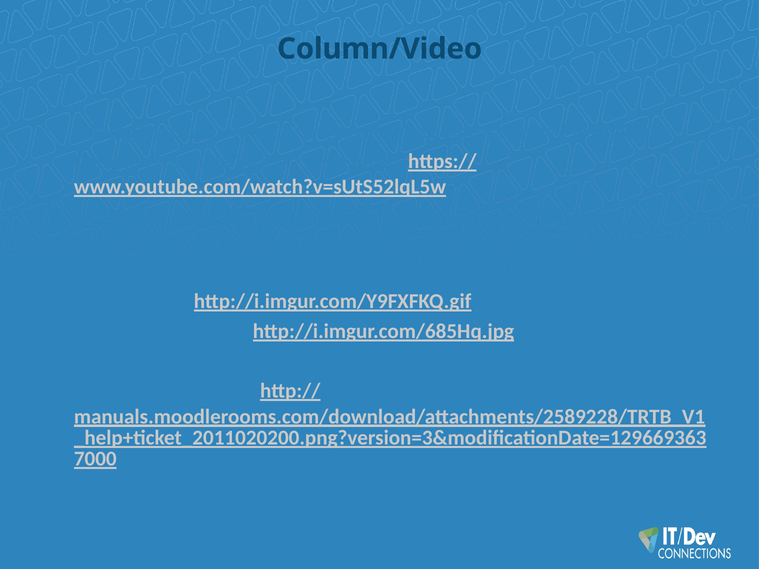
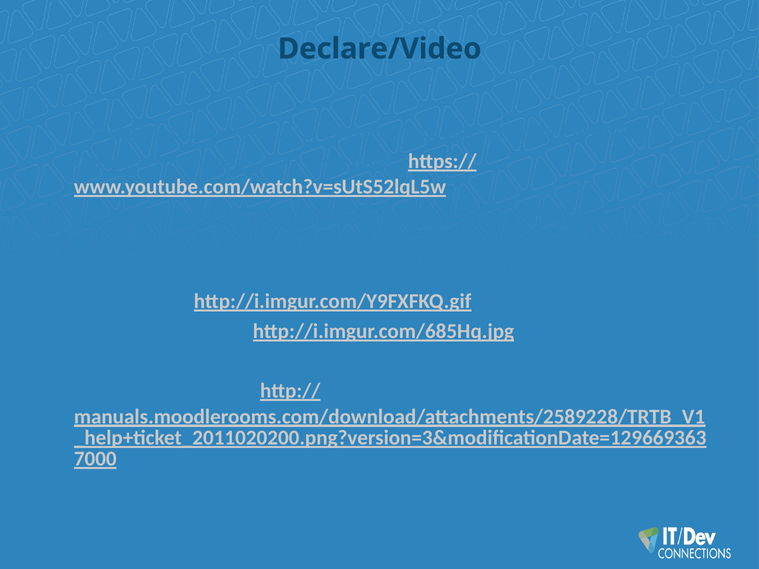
Column/Video: Column/Video -> Declare/Video
